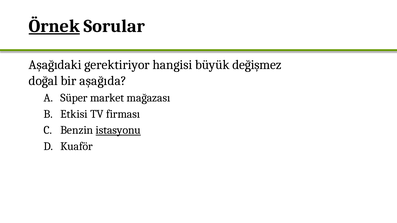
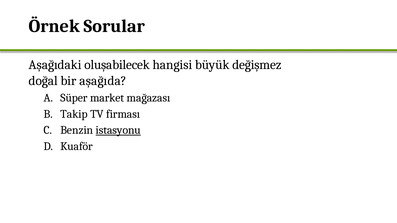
Örnek underline: present -> none
gerektiriyor: gerektiriyor -> oluşabilecek
Etkisi: Etkisi -> Takip
